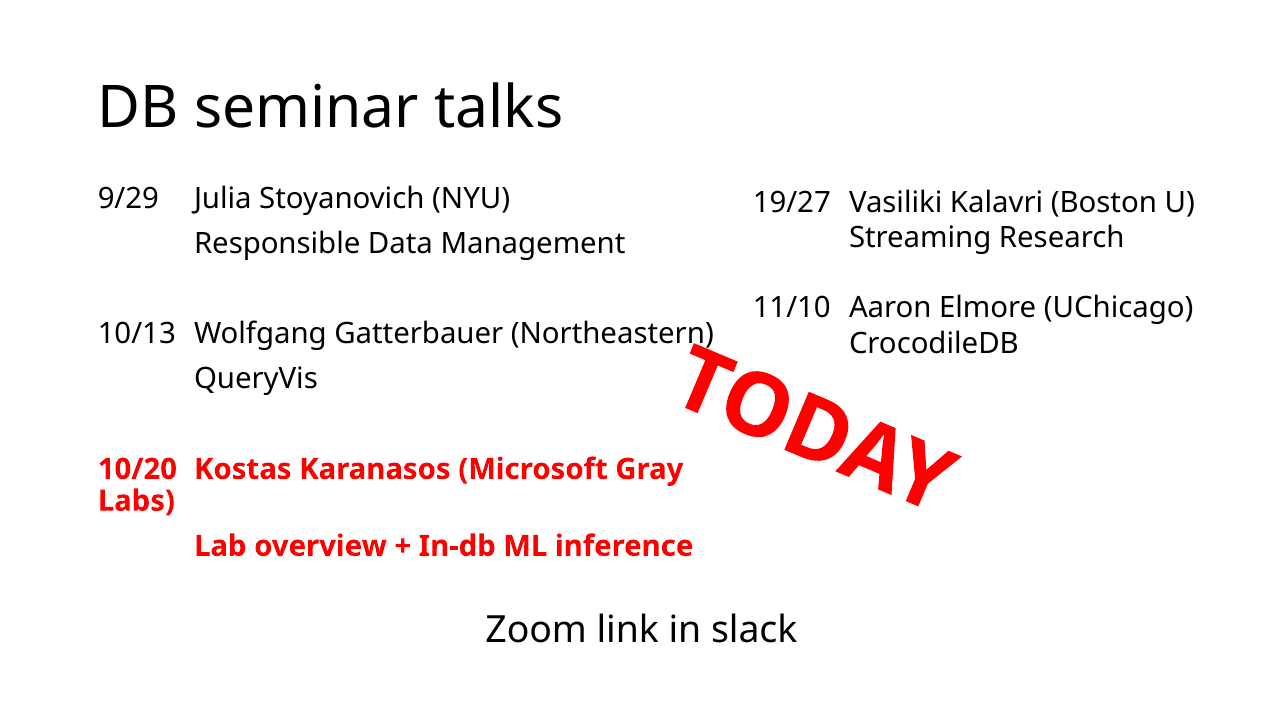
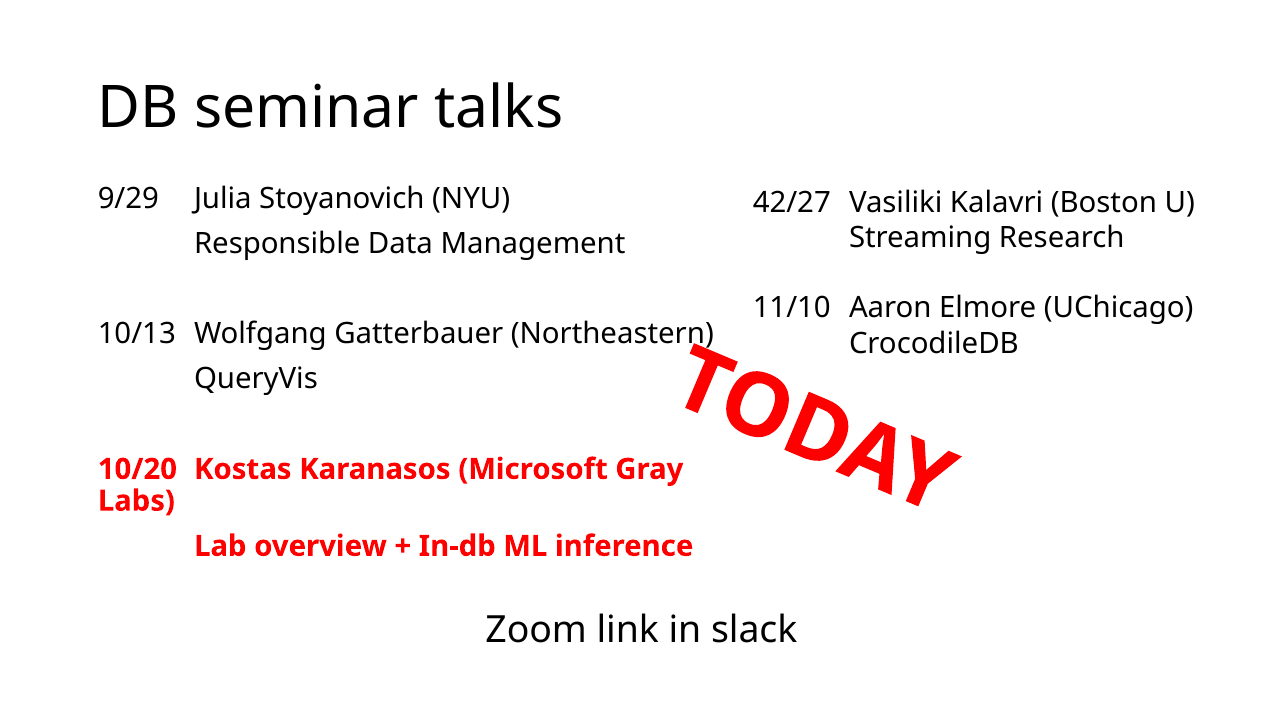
19/27: 19/27 -> 42/27
